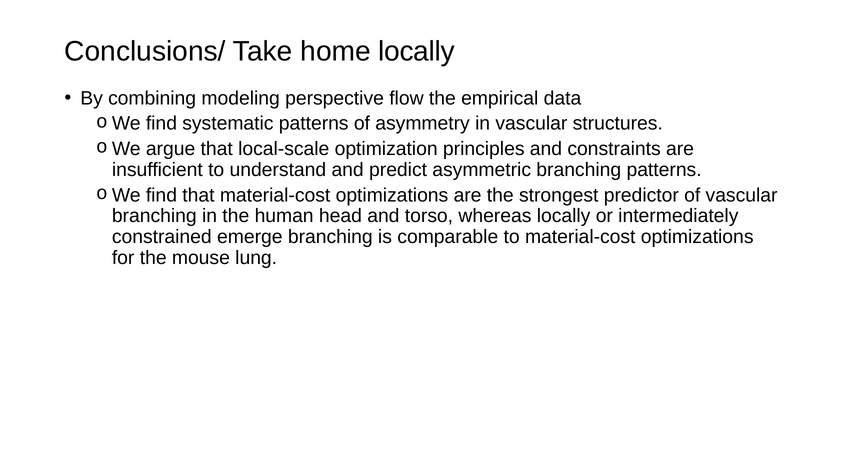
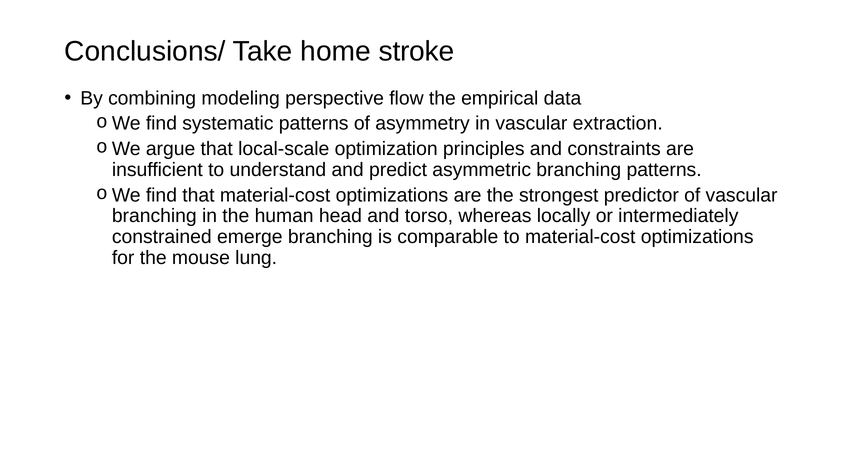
home locally: locally -> stroke
structures: structures -> extraction
